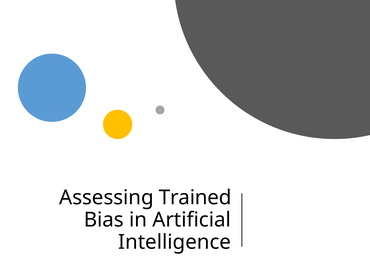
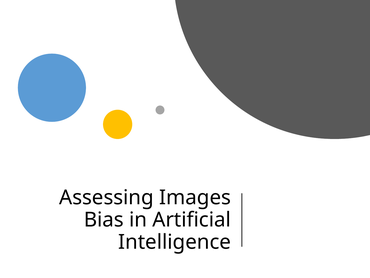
Trained: Trained -> Images
